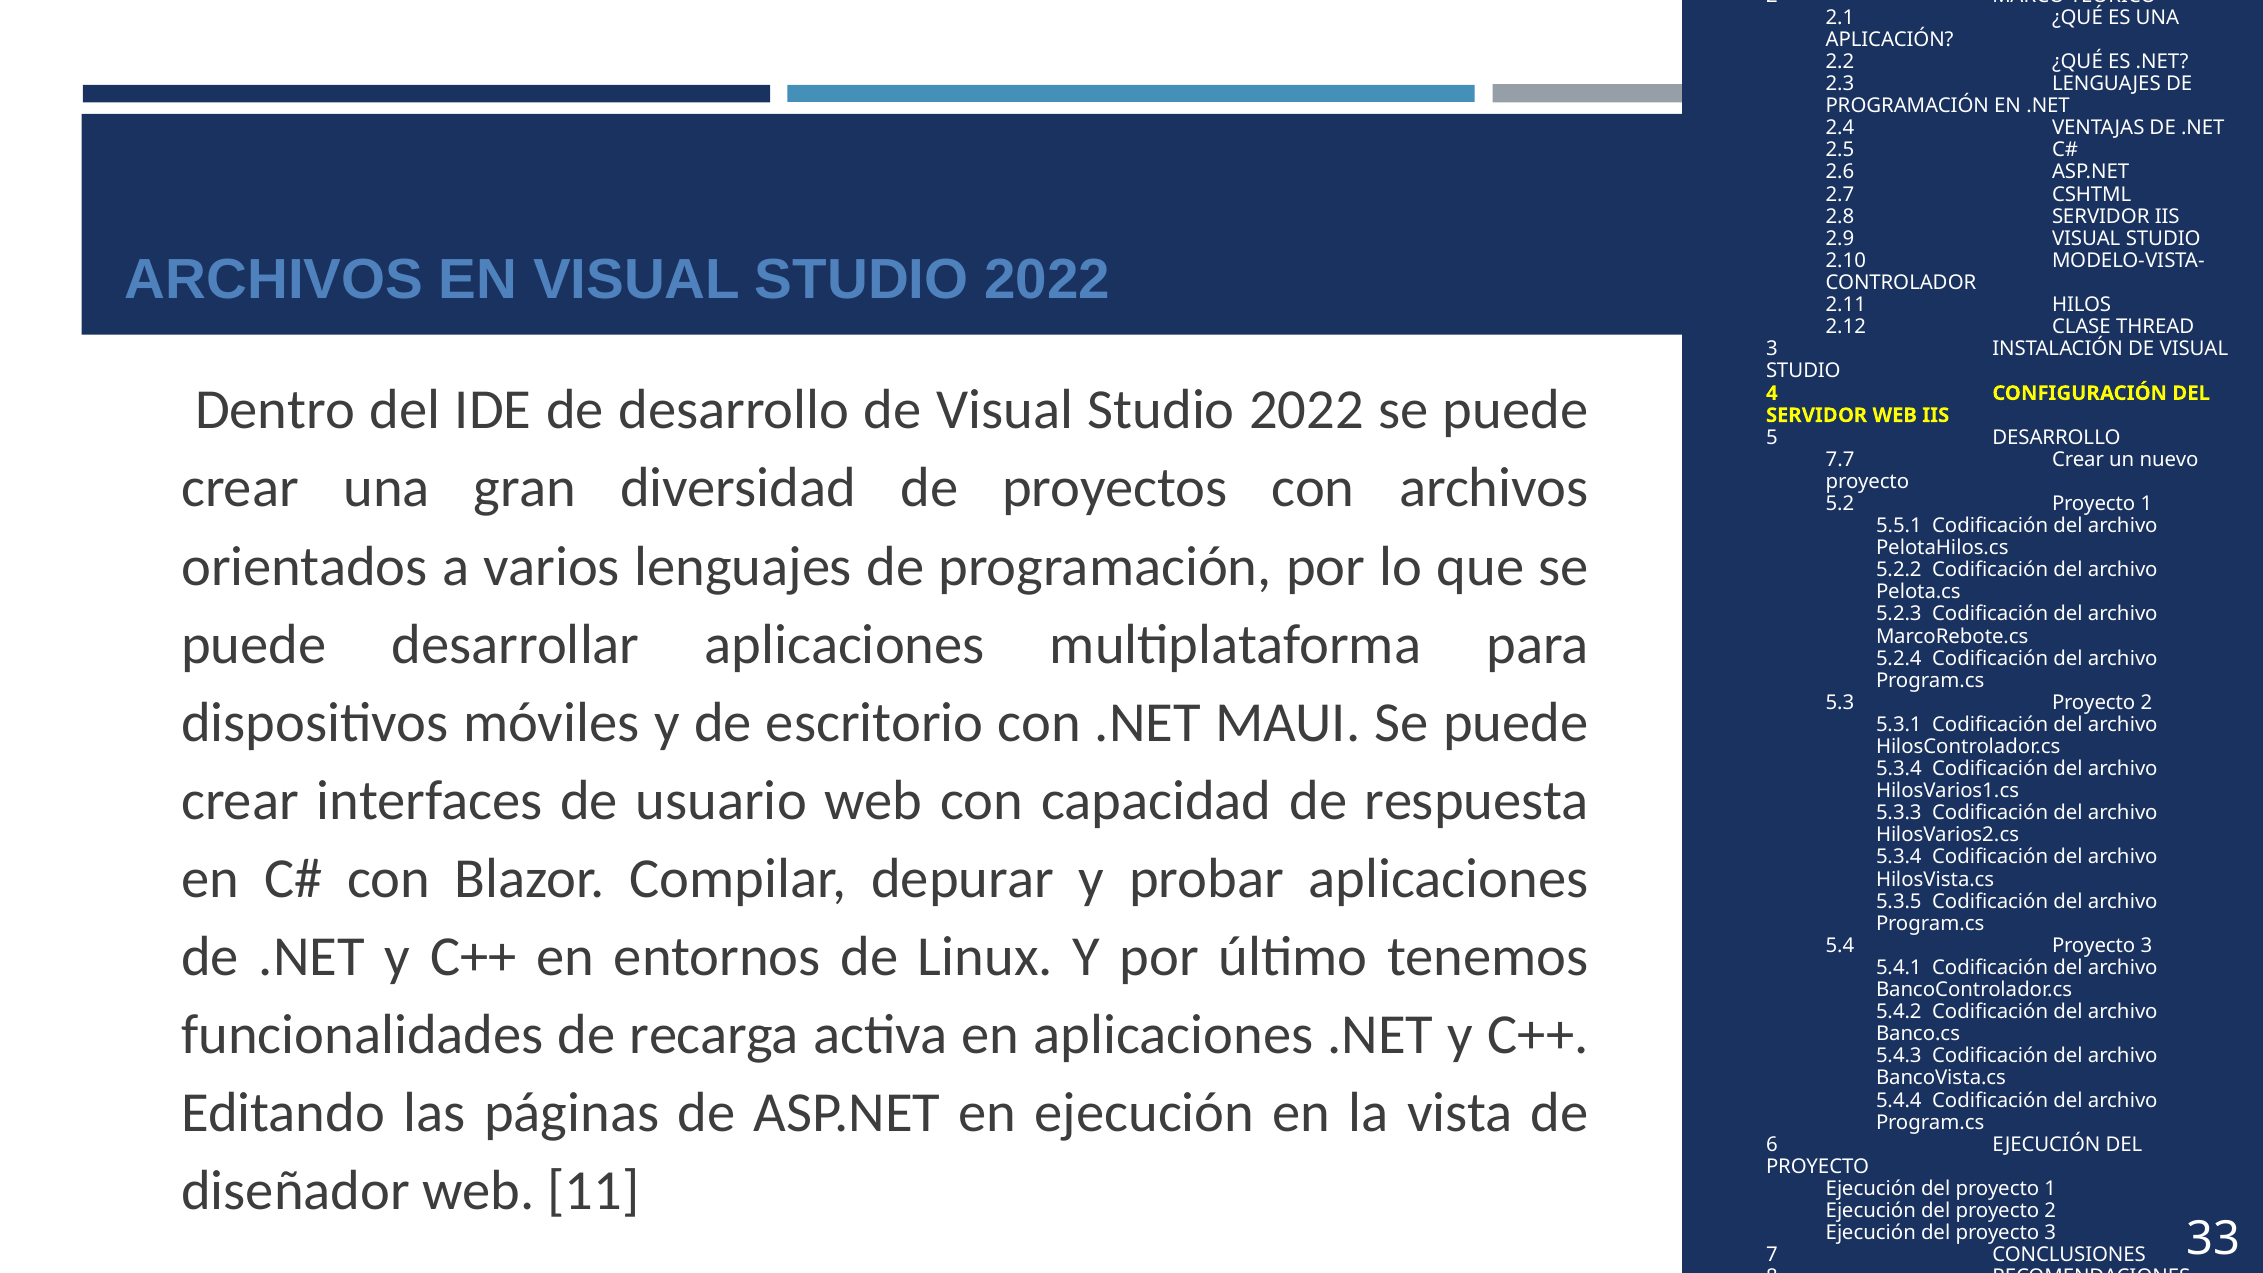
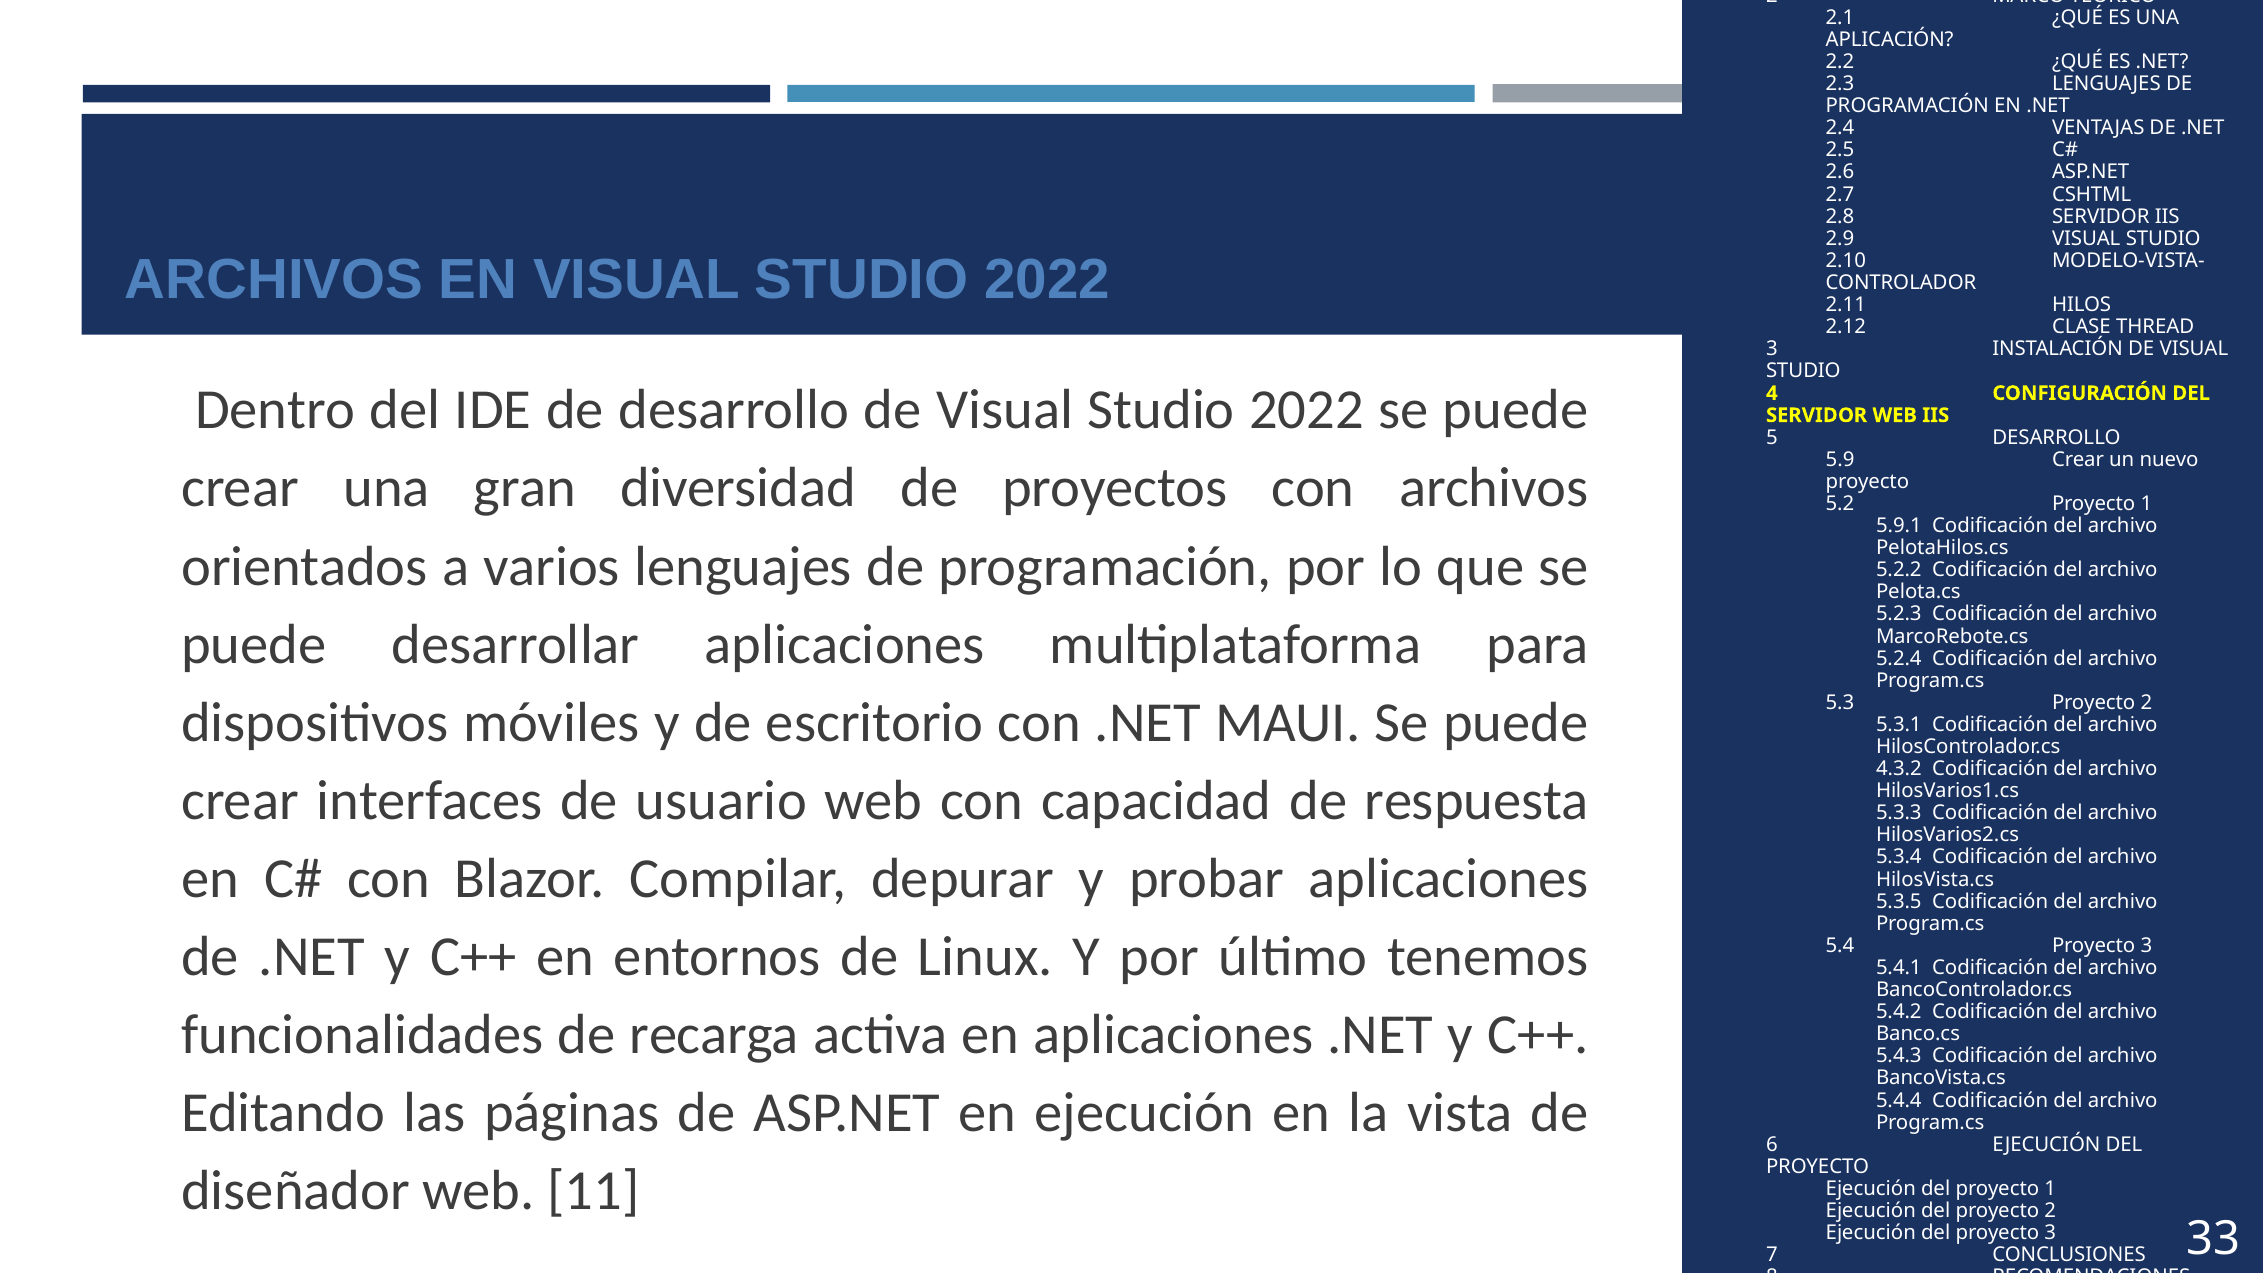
7.7: 7.7 -> 5.9
5.5.1: 5.5.1 -> 5.9.1
5.3.4 at (1899, 769): 5.3.4 -> 4.3.2
